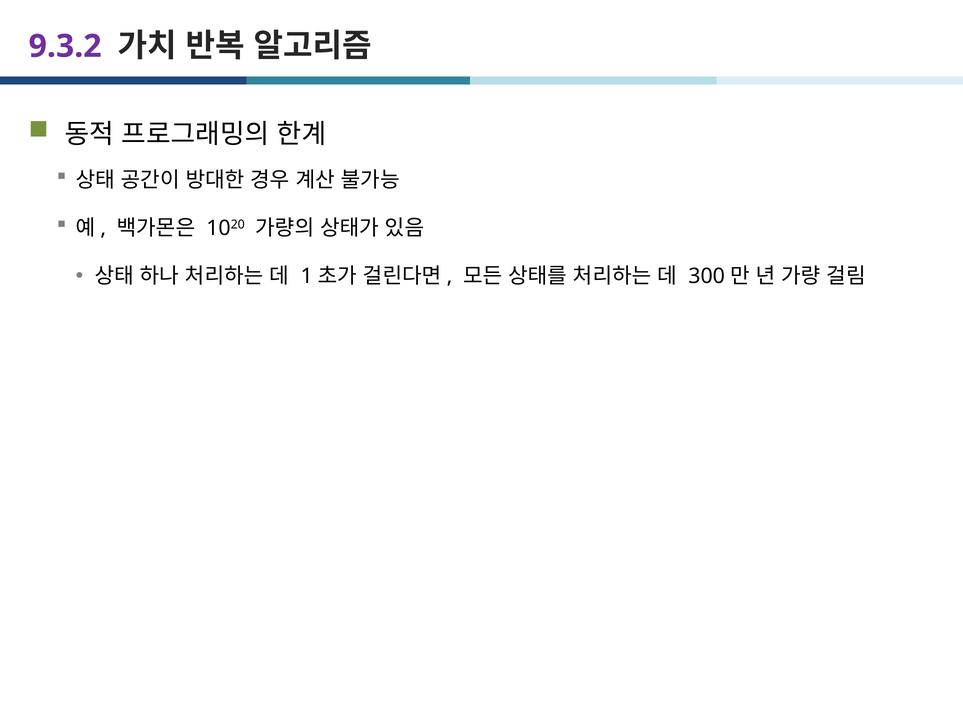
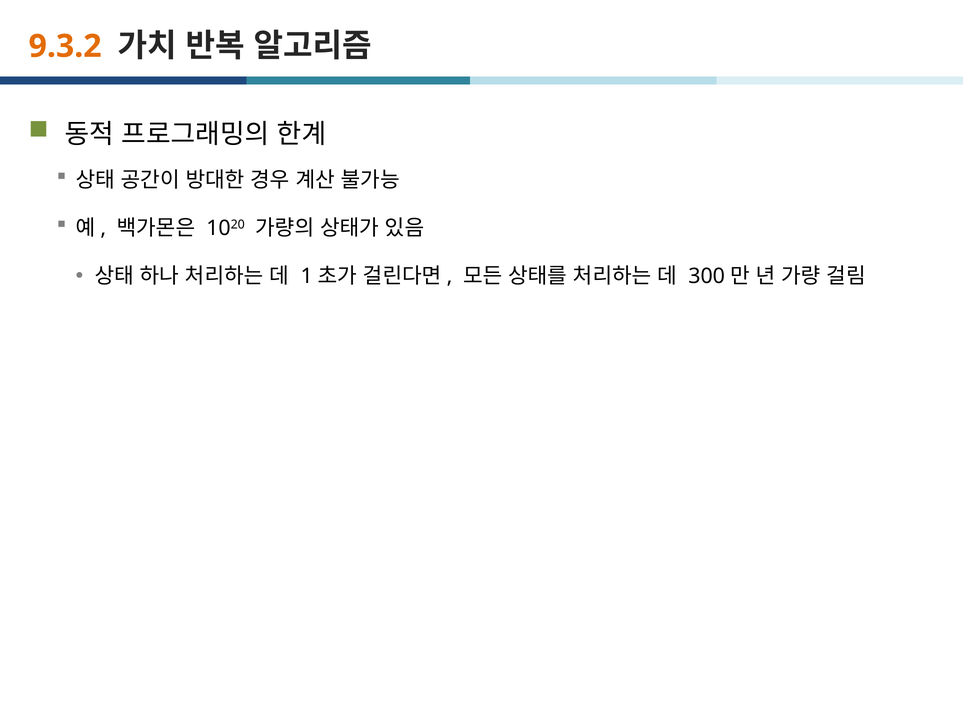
9.3.2 colour: purple -> orange
